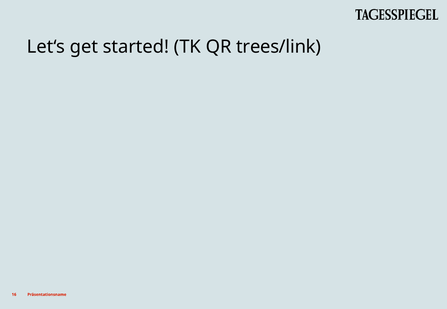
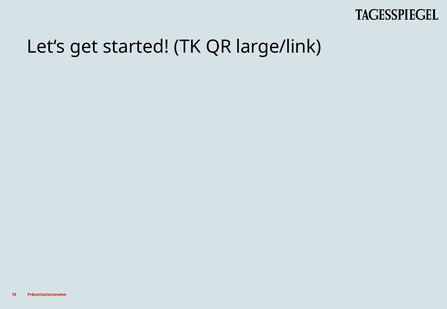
trees/link: trees/link -> large/link
